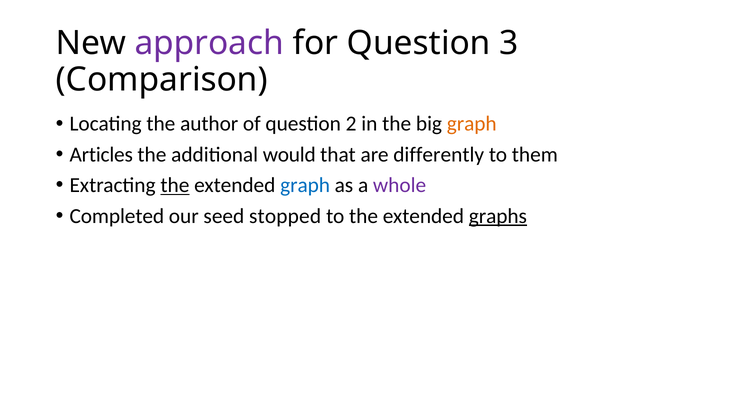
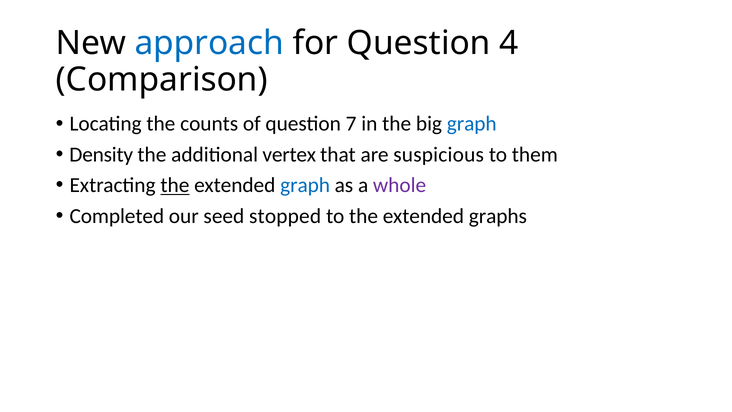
approach colour: purple -> blue
3: 3 -> 4
author: author -> counts
2: 2 -> 7
graph at (472, 124) colour: orange -> blue
Articles: Articles -> Density
would: would -> vertex
differently: differently -> suspicious
graphs underline: present -> none
